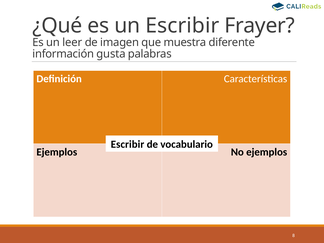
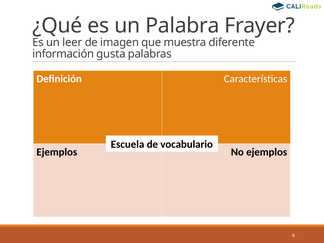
un Escribir: Escribir -> Palabra
Escribir at (128, 144): Escribir -> Escuela
